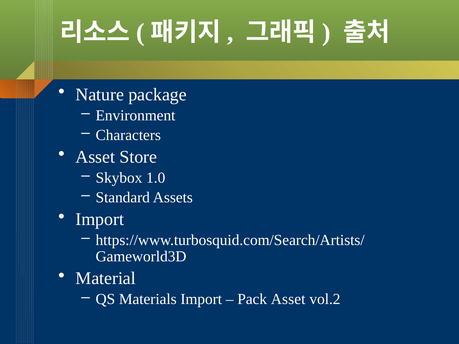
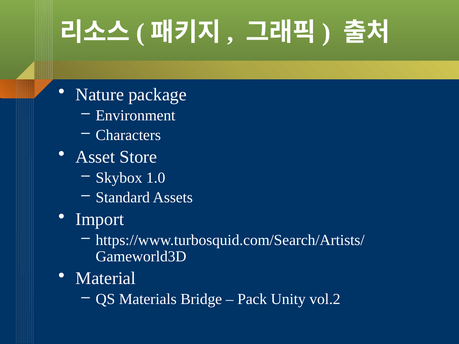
Materials Import: Import -> Bridge
Pack Asset: Asset -> Unity
